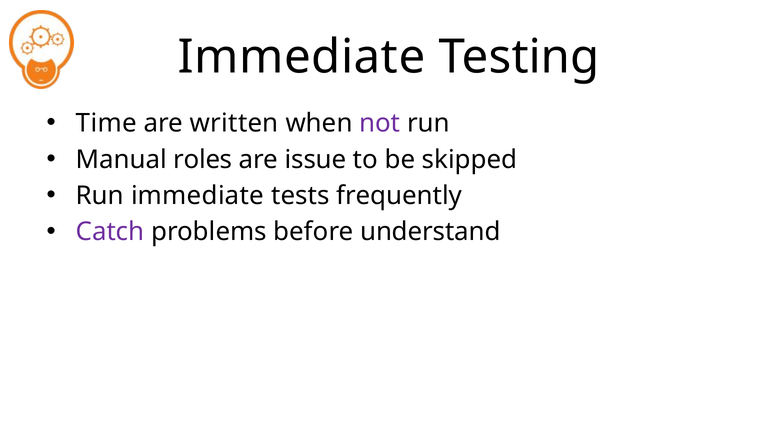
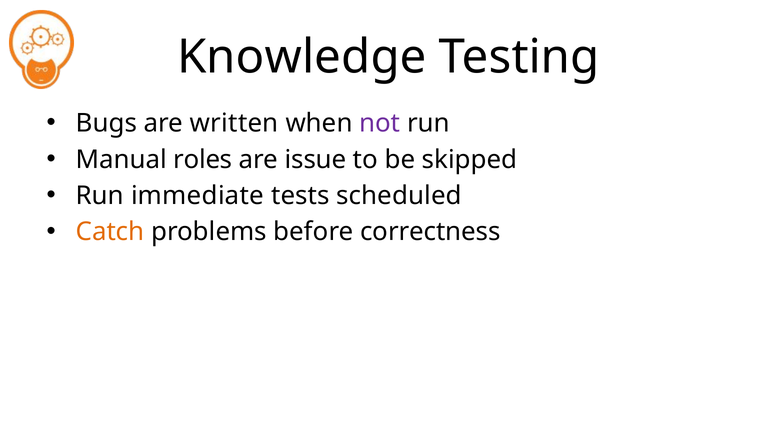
Immediate at (302, 57): Immediate -> Knowledge
Time: Time -> Bugs
frequently: frequently -> scheduled
Catch colour: purple -> orange
understand: understand -> correctness
